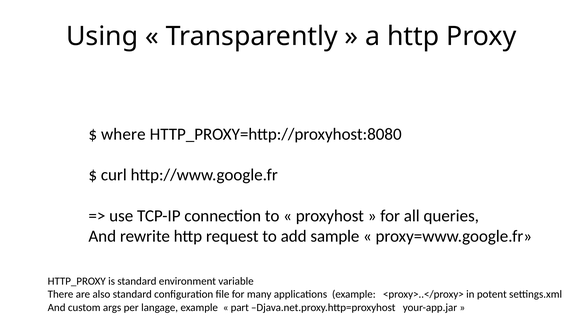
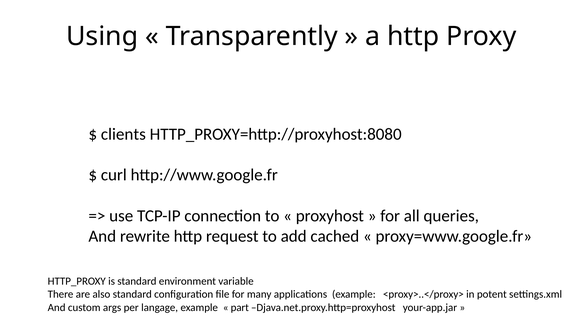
where: where -> clients
sample: sample -> cached
